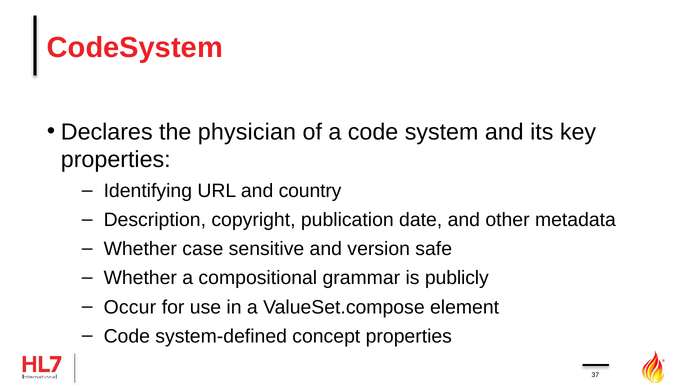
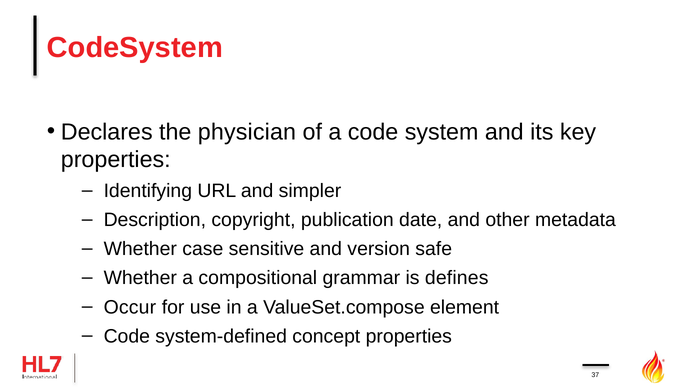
country: country -> simpler
publicly: publicly -> defines
